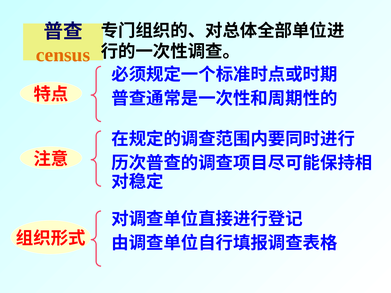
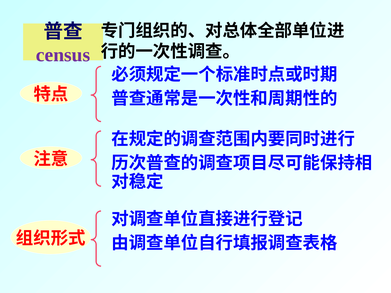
census colour: orange -> purple
